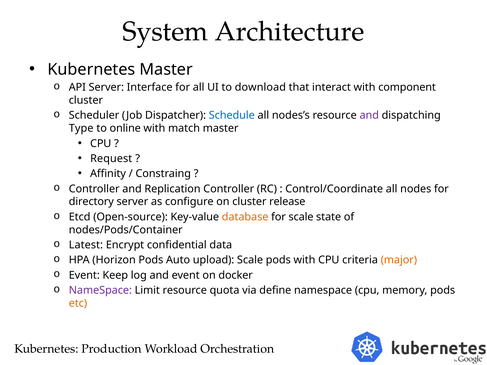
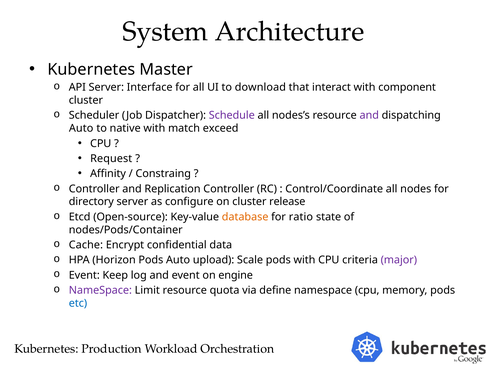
Schedule colour: blue -> purple
Type at (81, 128): Type -> Auto
online: online -> native
match master: master -> exceed
for scale: scale -> ratio
Latest: Latest -> Cache
major colour: orange -> purple
docker: docker -> engine
etc colour: orange -> blue
